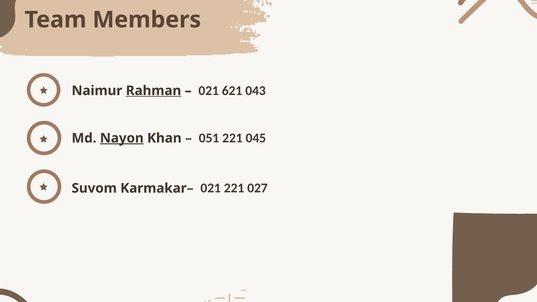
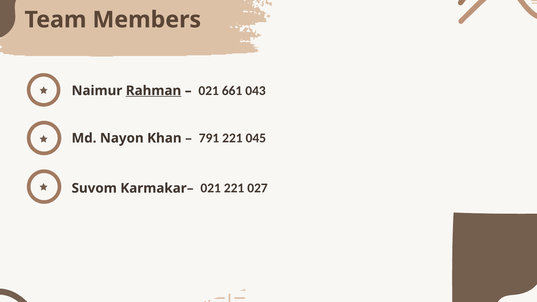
621: 621 -> 661
Nayon underline: present -> none
051: 051 -> 791
